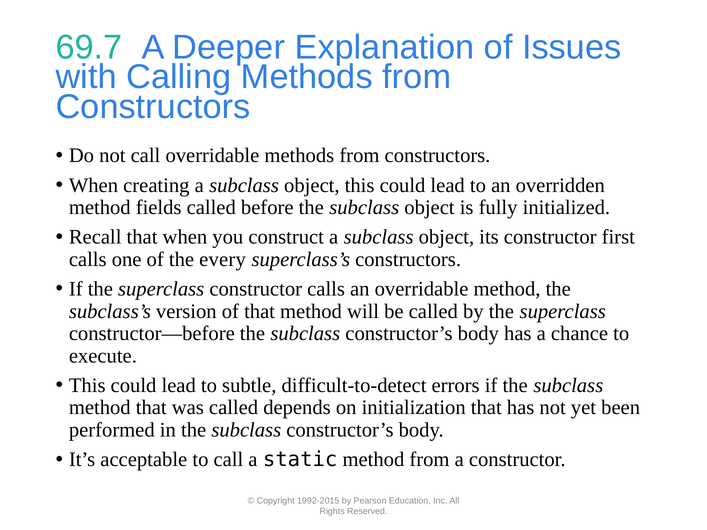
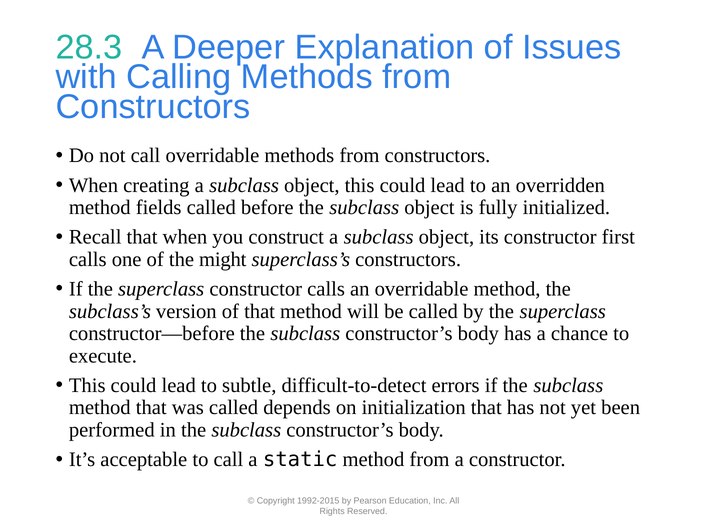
69.7: 69.7 -> 28.3
every: every -> might
